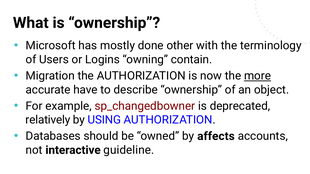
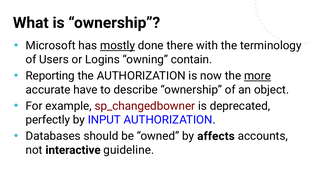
mostly underline: none -> present
other: other -> there
Migration: Migration -> Reporting
relatively: relatively -> perfectly
USING: USING -> INPUT
